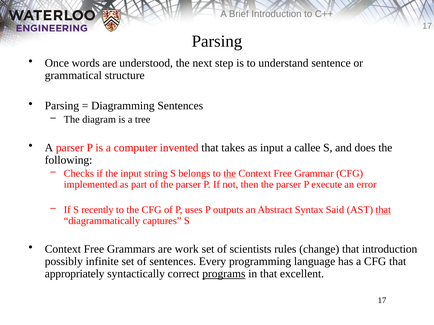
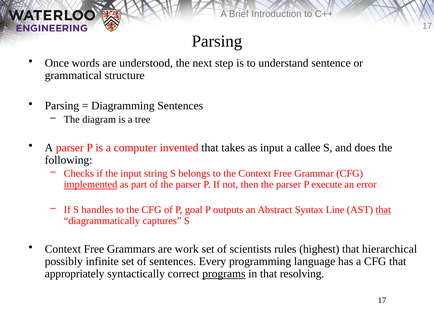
the at (230, 174) underline: present -> none
implemented underline: none -> present
recently: recently -> handles
uses: uses -> goal
Said: Said -> Line
change: change -> highest
that introduction: introduction -> hierarchical
excellent: excellent -> resolving
